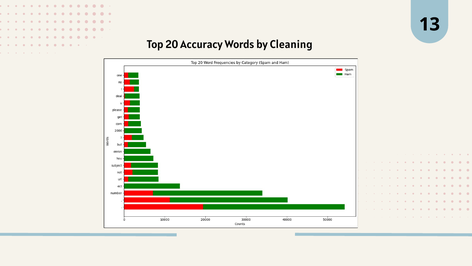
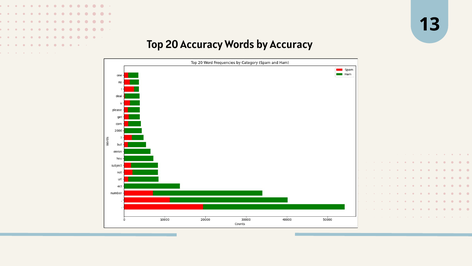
by Cleaning: Cleaning -> Accuracy
